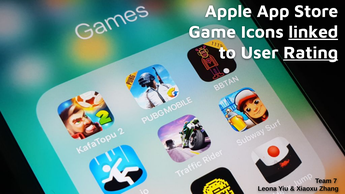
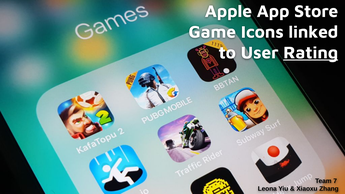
linked underline: present -> none
